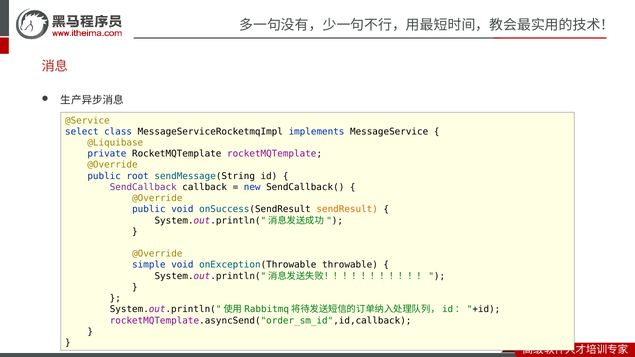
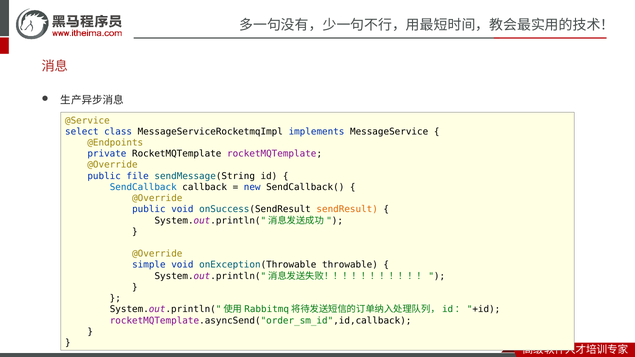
@Liquibase: @Liquibase -> @Endpoints
root: root -> file
SendCallback colour: purple -> blue
